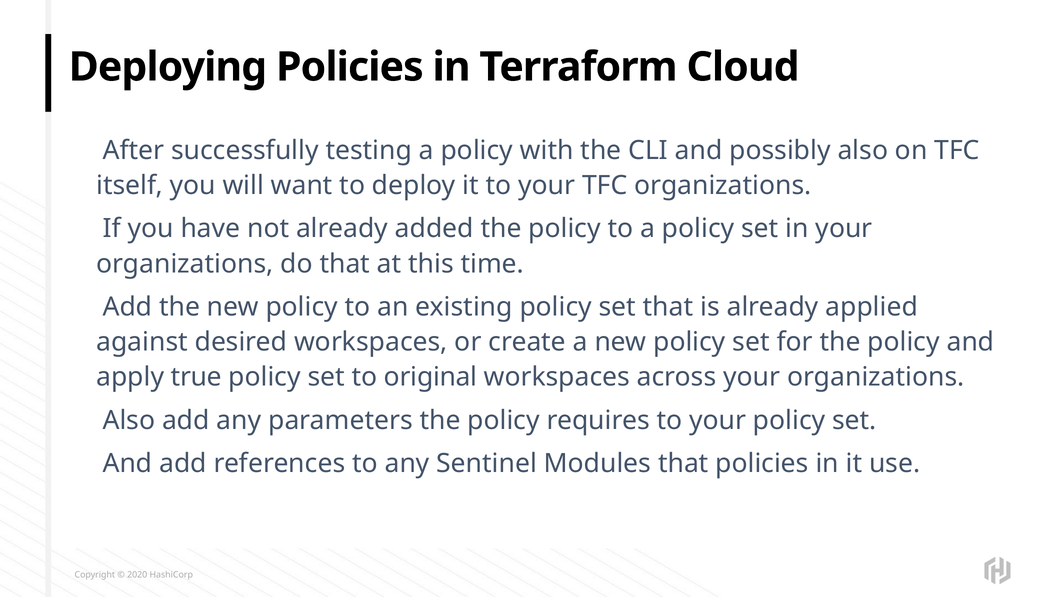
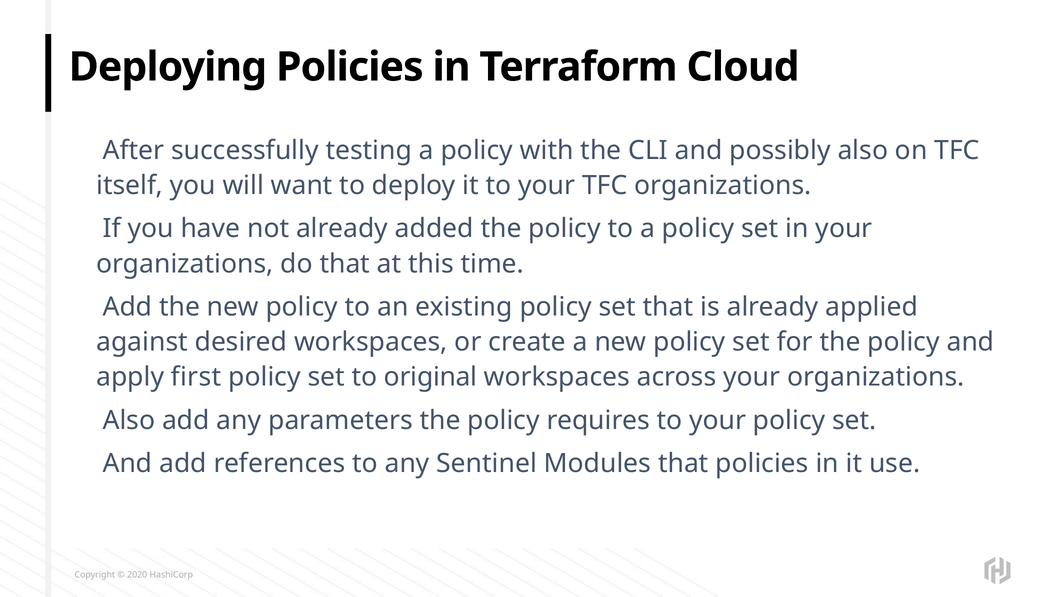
true: true -> first
